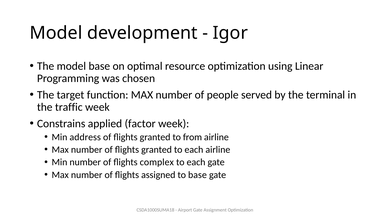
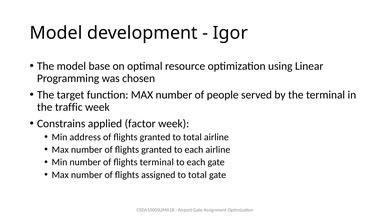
granted to from: from -> total
flights complex: complex -> terminal
assigned to base: base -> total
